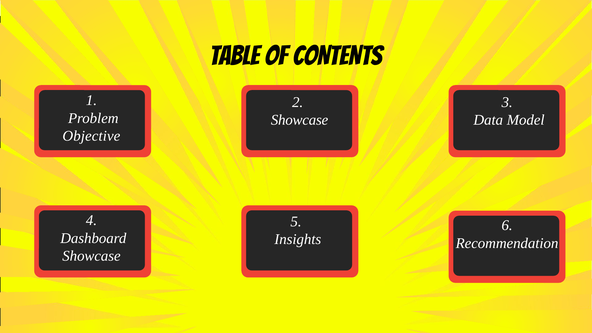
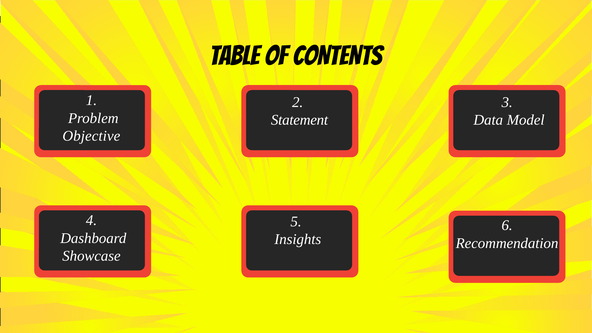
Showcase at (300, 120): Showcase -> Statement
